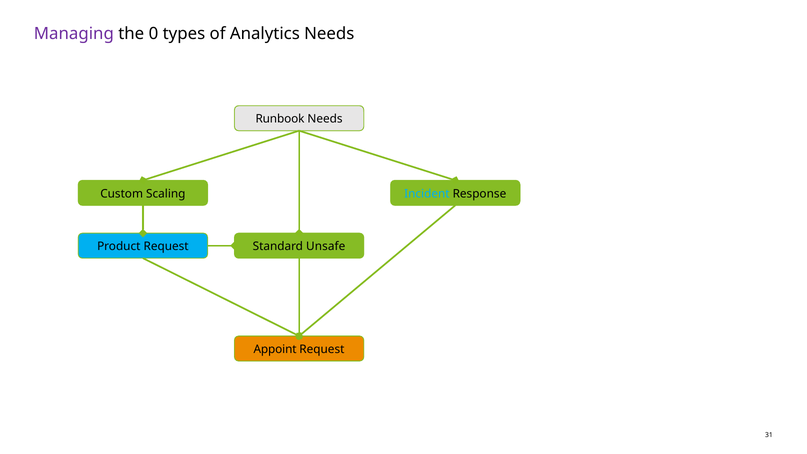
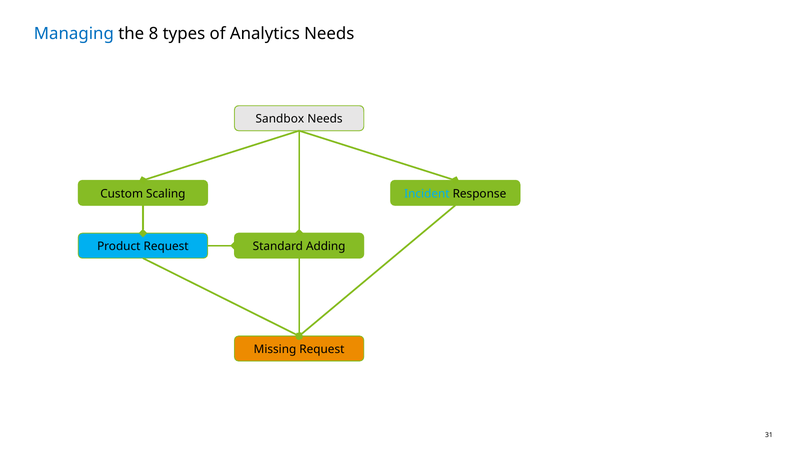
Managing colour: purple -> blue
0: 0 -> 8
Runbook: Runbook -> Sandbox
Unsafe: Unsafe -> Adding
Appoint: Appoint -> Missing
